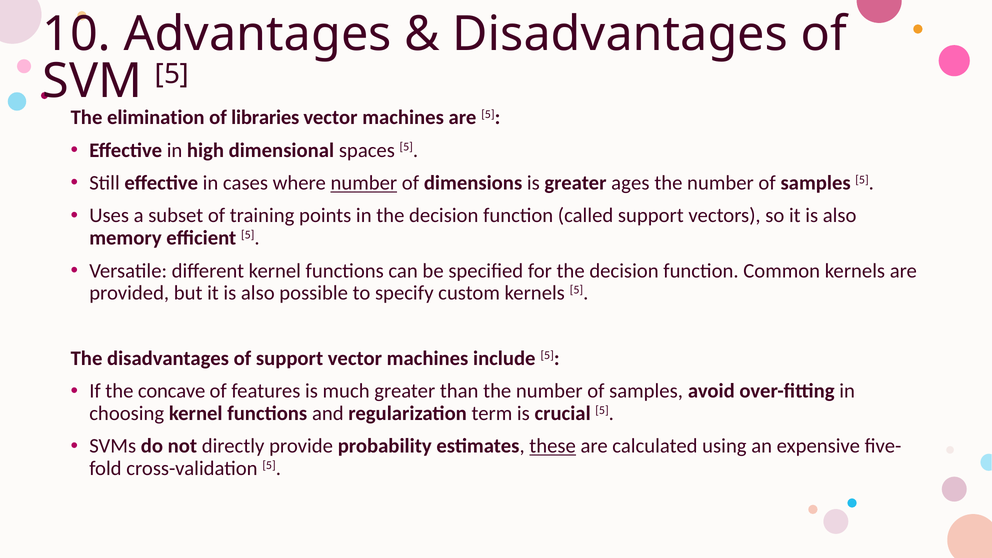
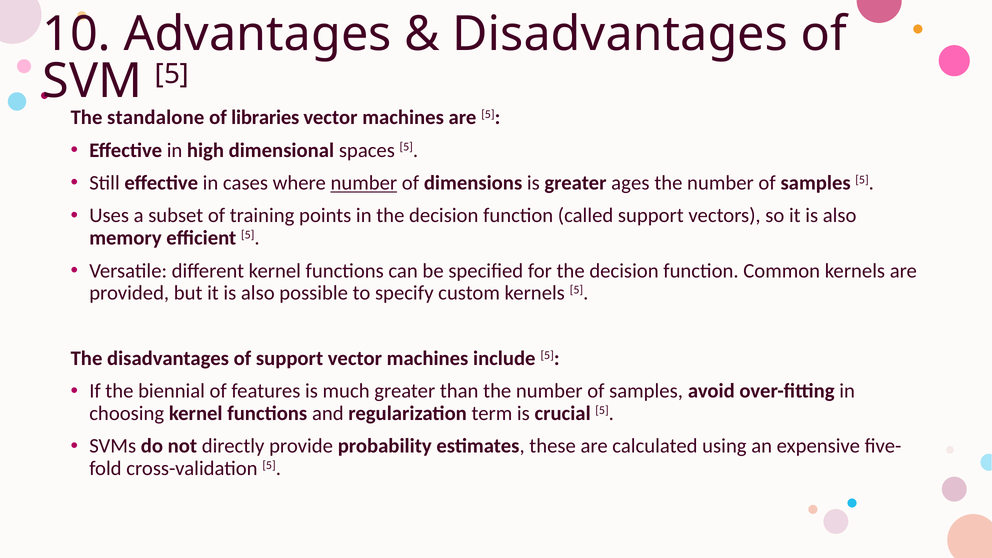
elimination: elimination -> standalone
concave: concave -> biennial
these underline: present -> none
